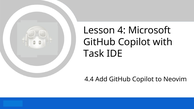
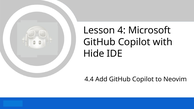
Task: Task -> Hide
